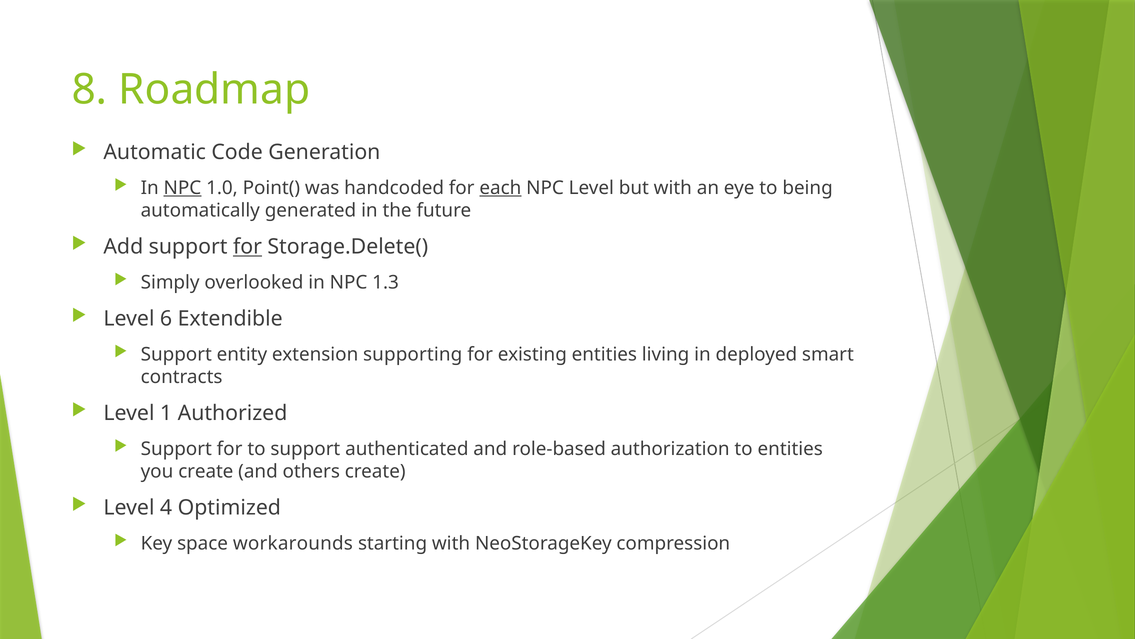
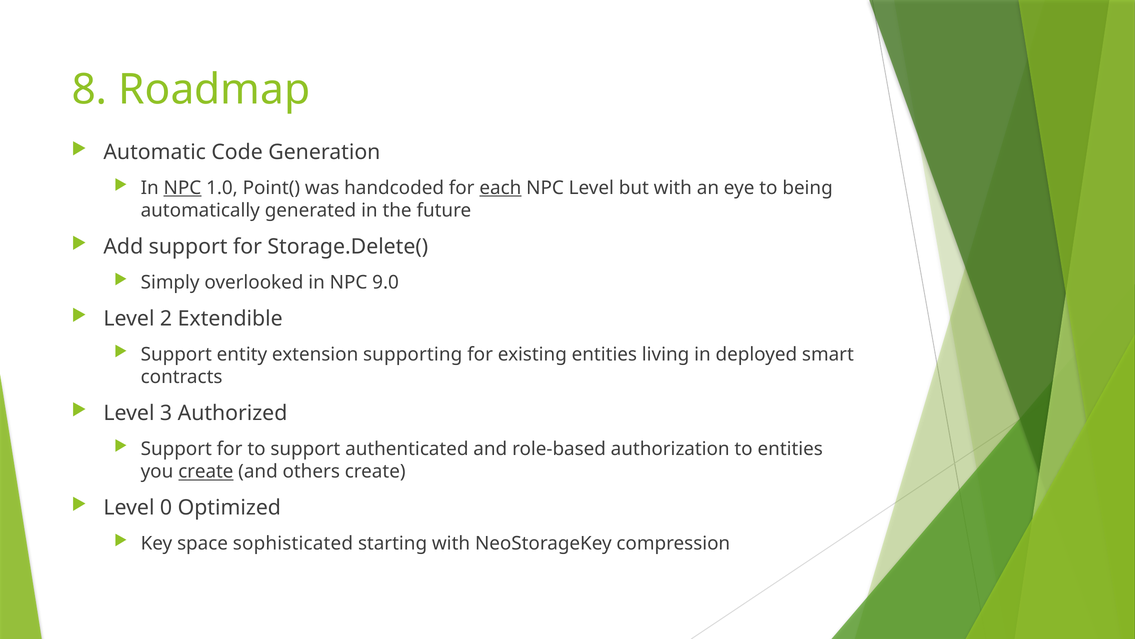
for at (247, 247) underline: present -> none
1.3: 1.3 -> 9.0
6: 6 -> 2
1: 1 -> 3
create at (206, 471) underline: none -> present
4: 4 -> 0
workarounds: workarounds -> sophisticated
